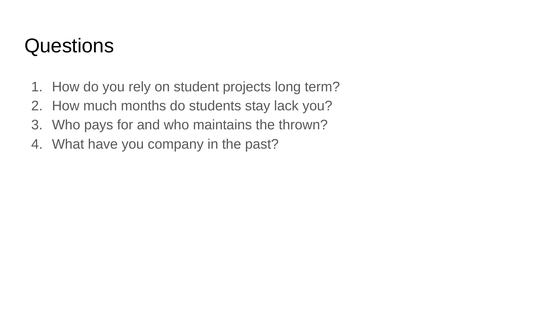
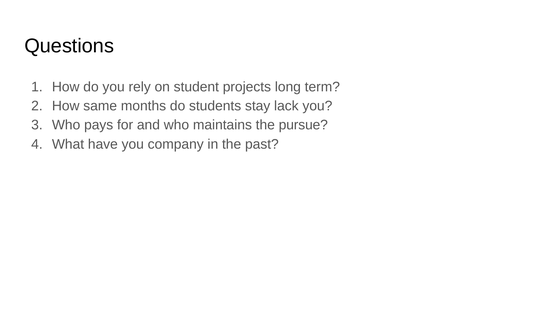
much: much -> same
thrown: thrown -> pursue
